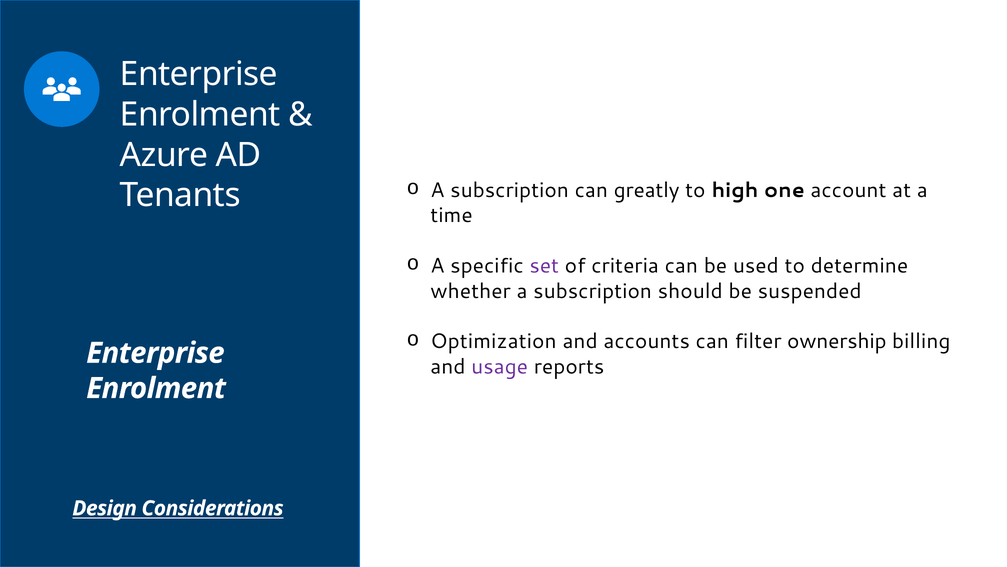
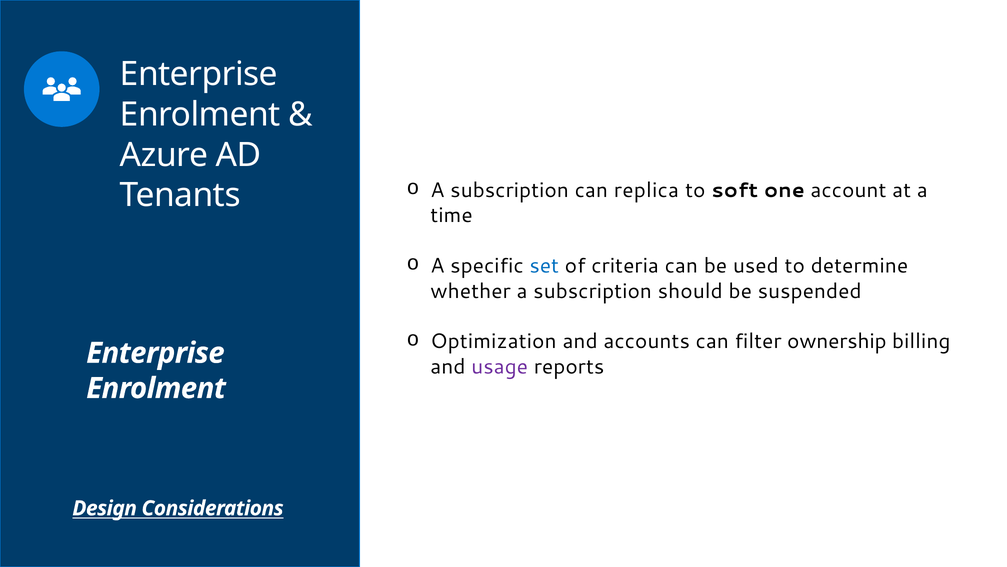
greatly: greatly -> replica
high: high -> soft
set colour: purple -> blue
